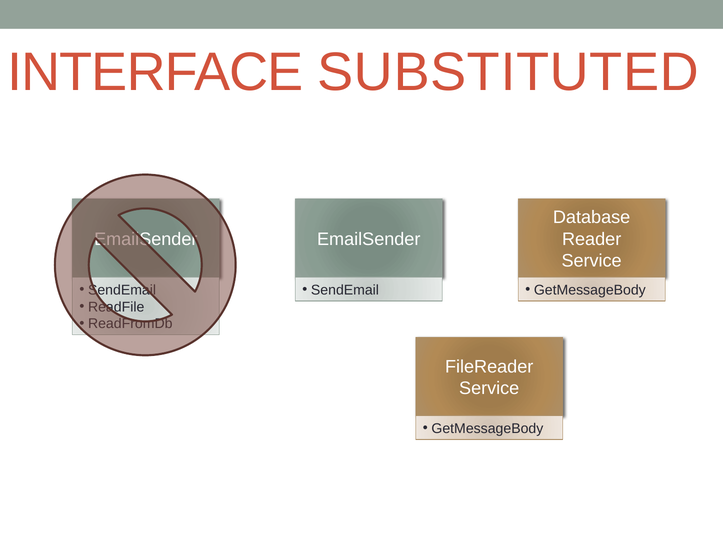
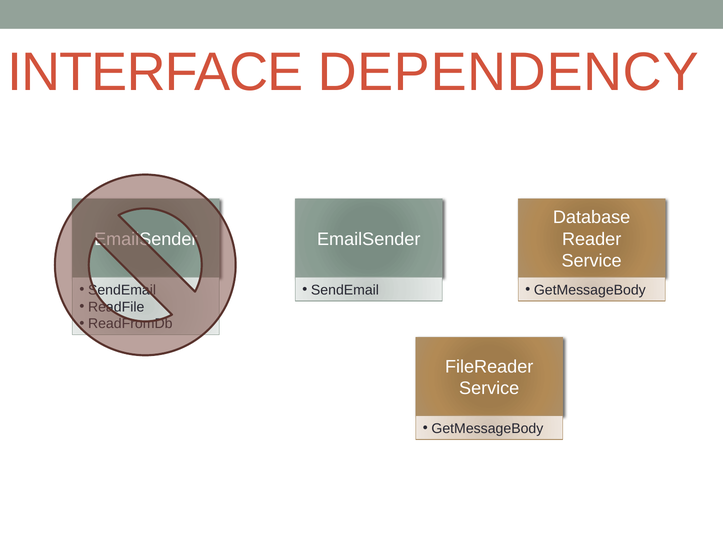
SUBSTITUTED: SUBSTITUTED -> DEPENDENCY
